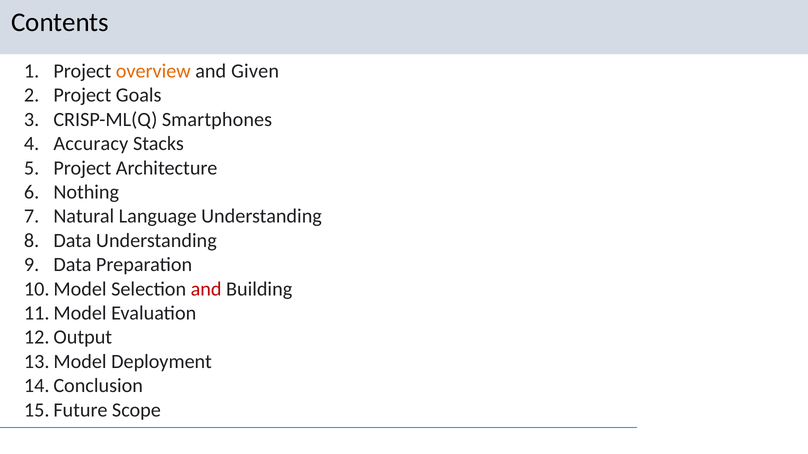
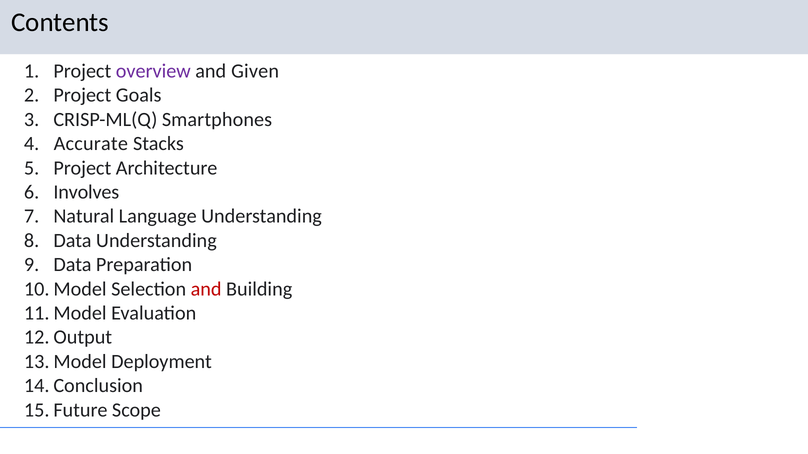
overview colour: orange -> purple
Accuracy: Accuracy -> Accurate
Nothing: Nothing -> Involves
